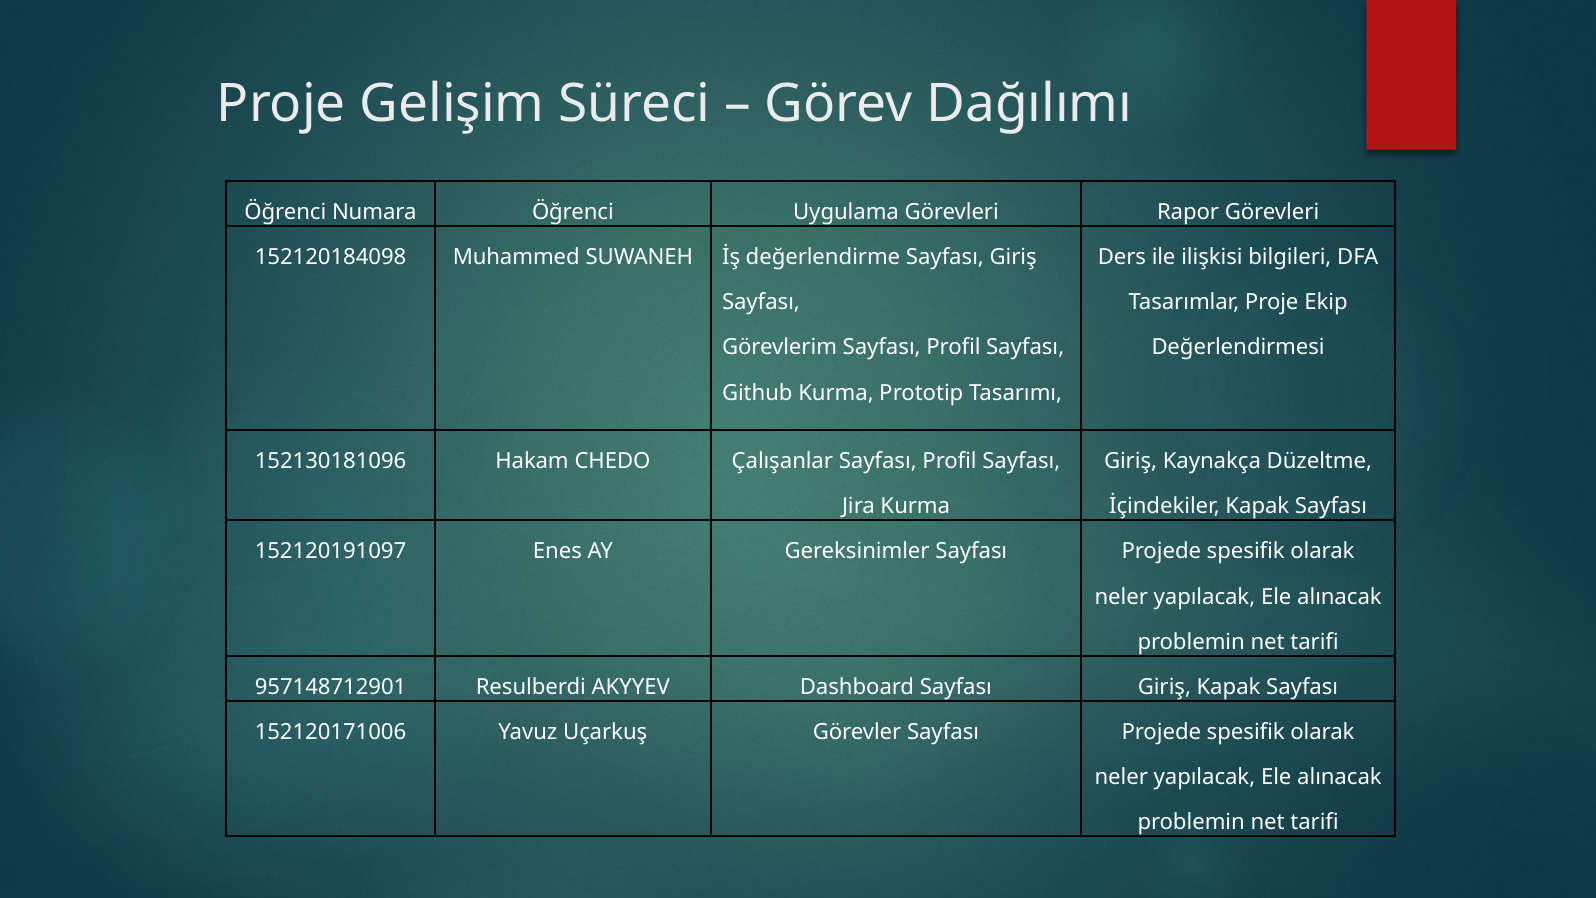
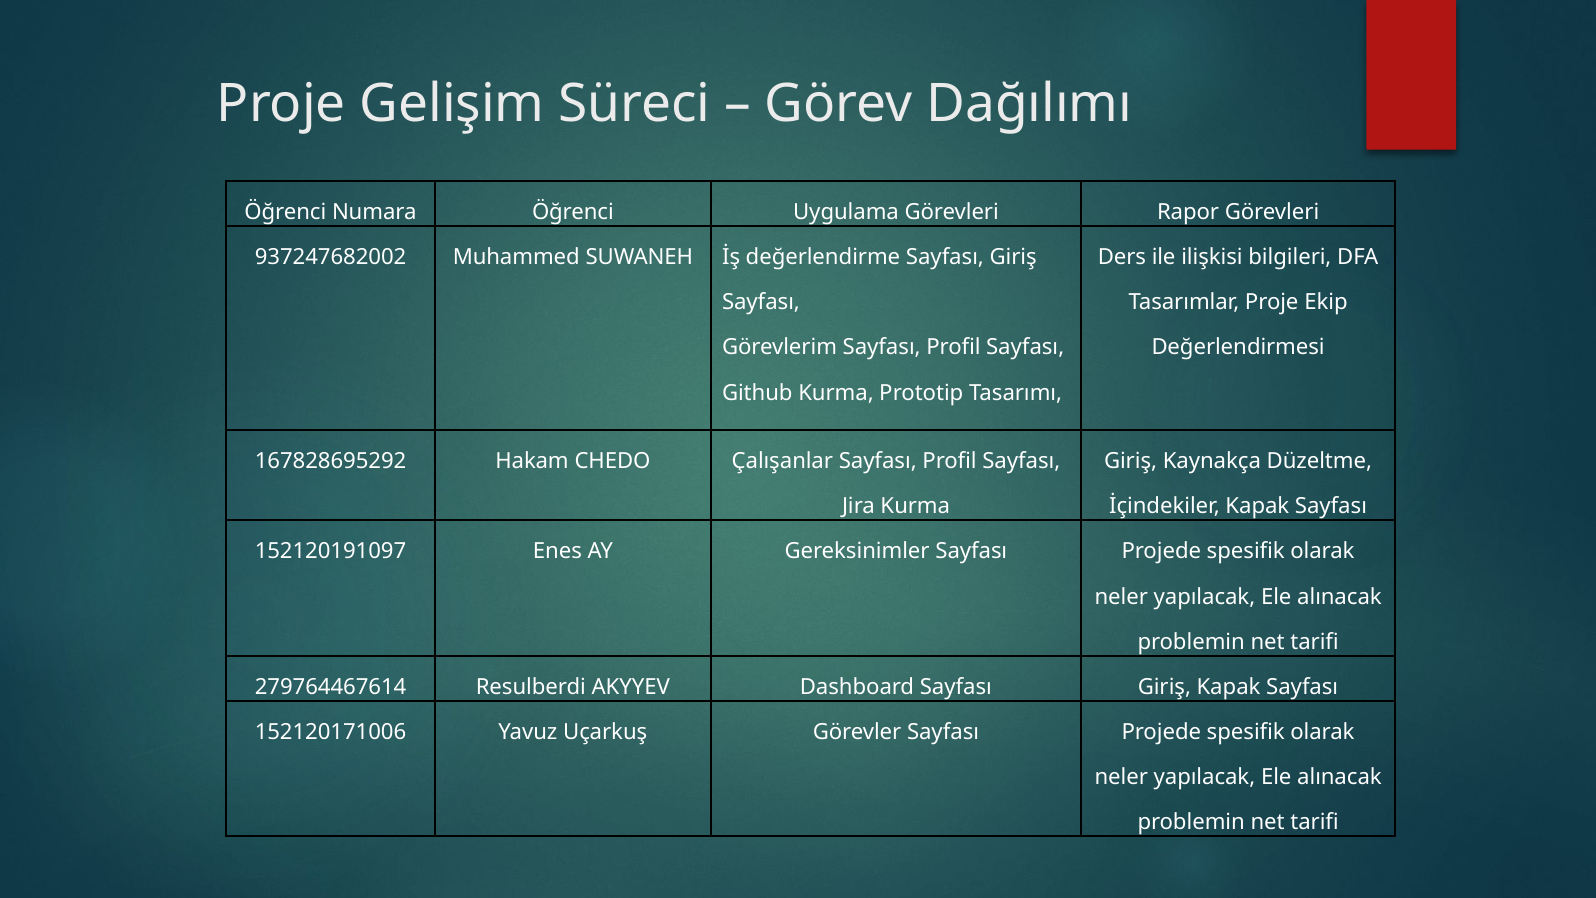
152120184098: 152120184098 -> 937247682002
152130181096: 152130181096 -> 167828695292
957148712901: 957148712901 -> 279764467614
